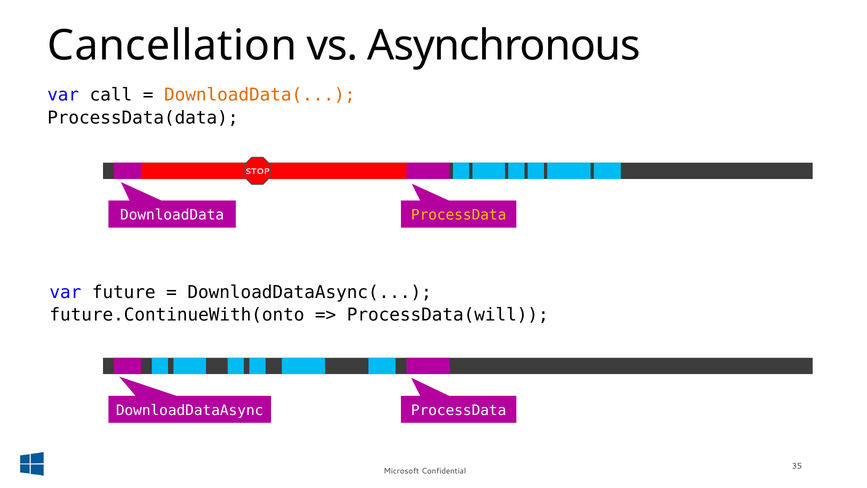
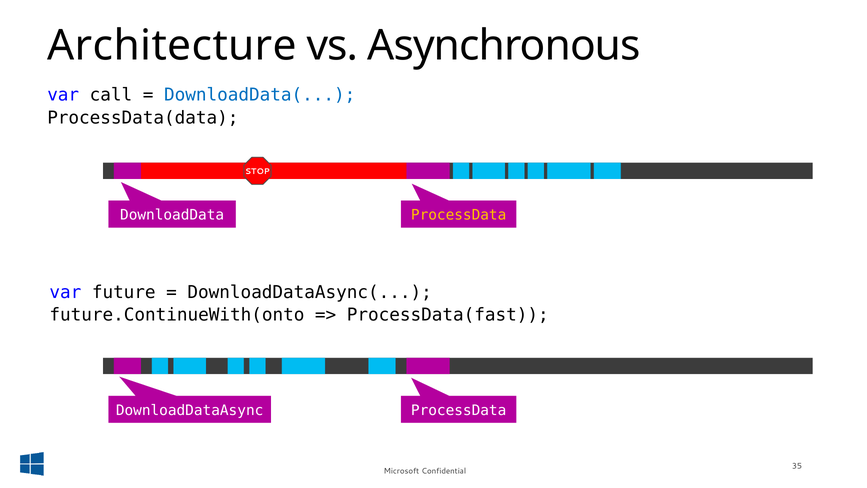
Cancellation: Cancellation -> Architecture
DownloadData( colour: orange -> blue
ProcessData(will: ProcessData(will -> ProcessData(fast
